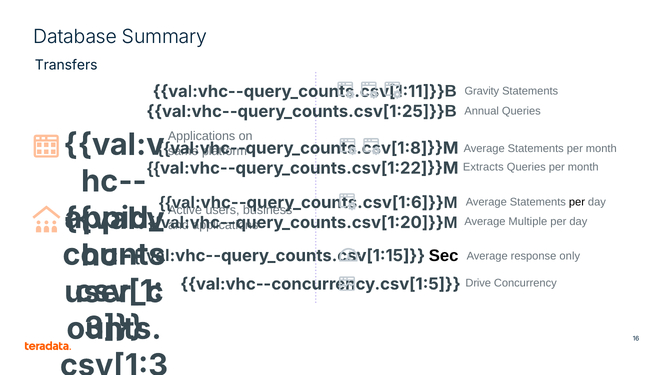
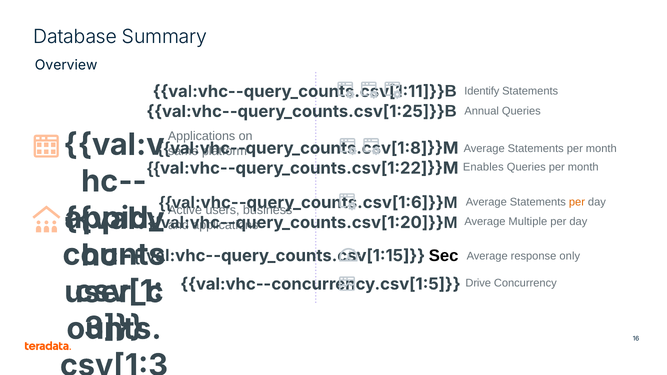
Transfers: Transfers -> Overview
Gravity: Gravity -> Identify
Extracts: Extracts -> Enables
per at (577, 202) colour: black -> orange
